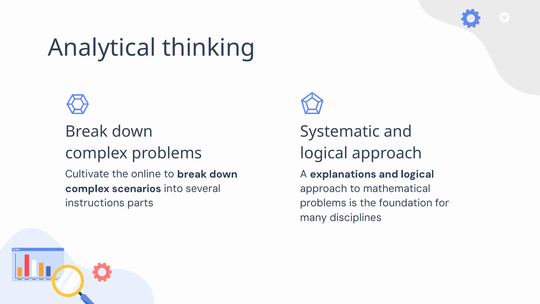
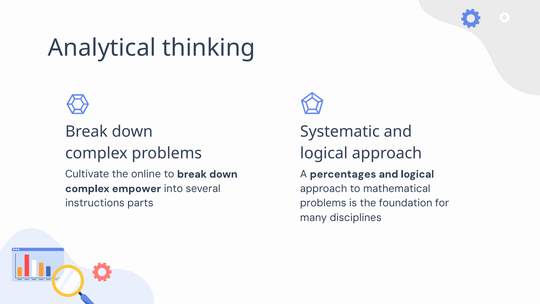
explanations: explanations -> percentages
scenarios: scenarios -> empower
